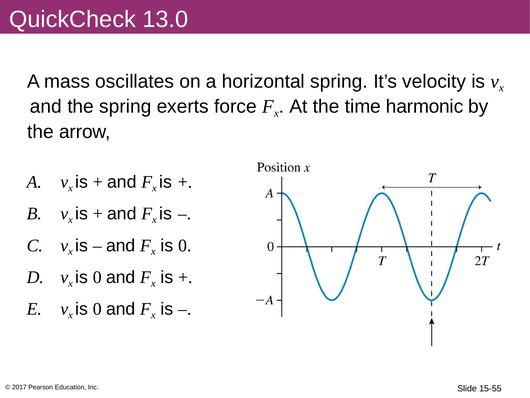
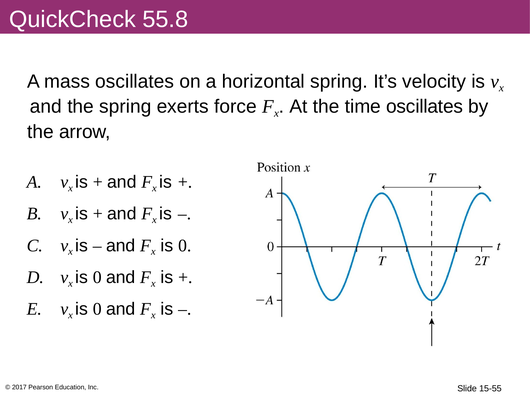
13.0: 13.0 -> 55.8
time harmonic: harmonic -> oscillates
